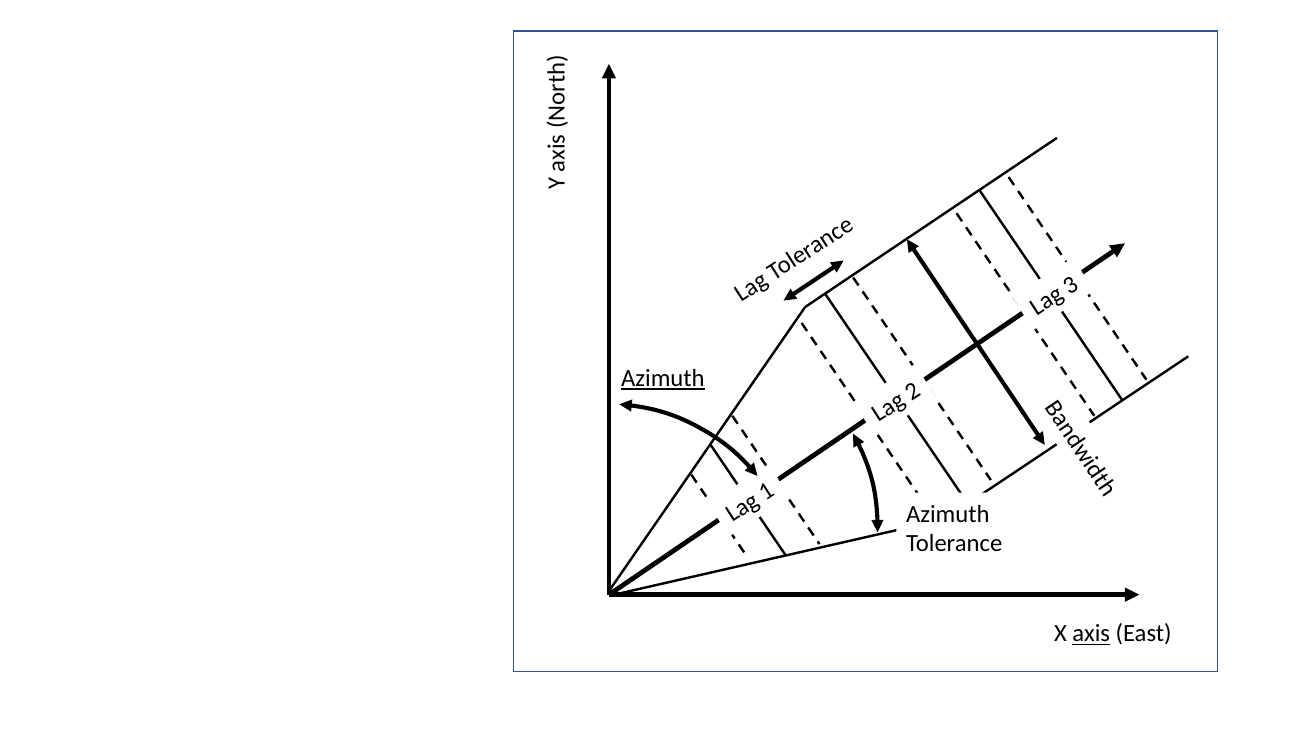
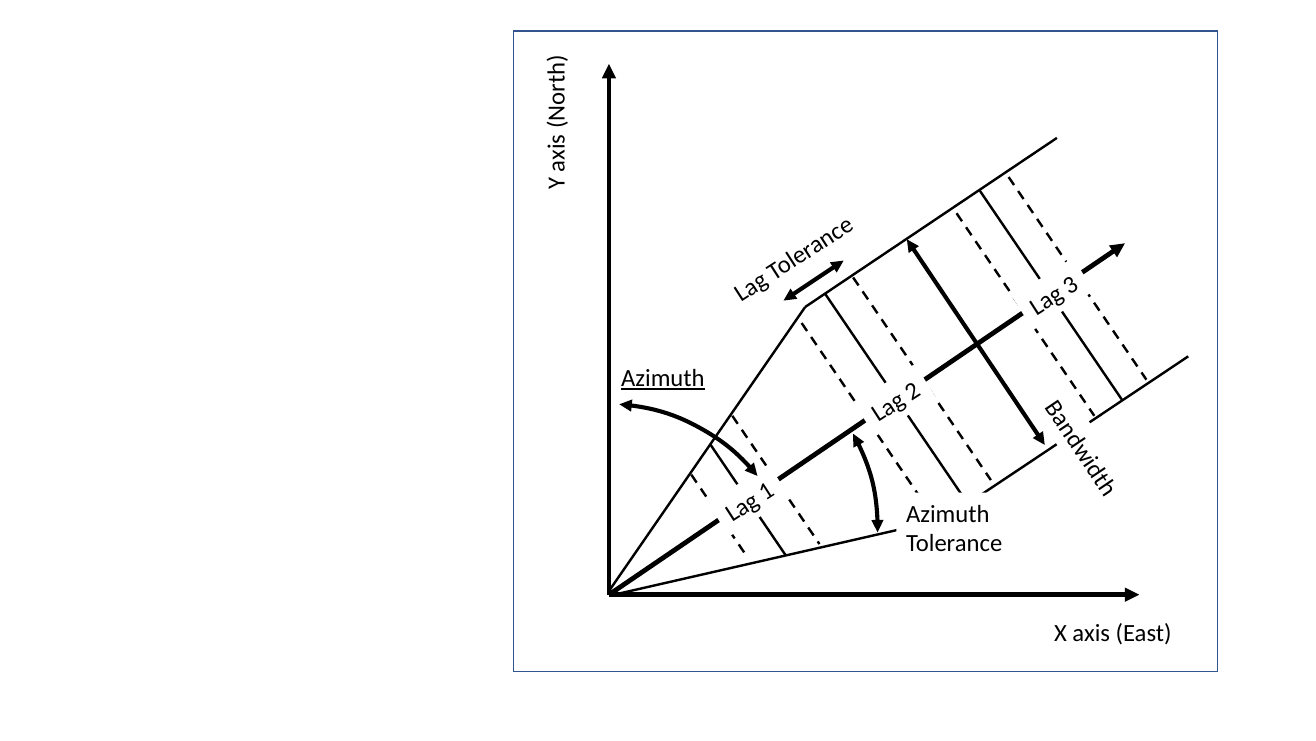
axis underline: present -> none
